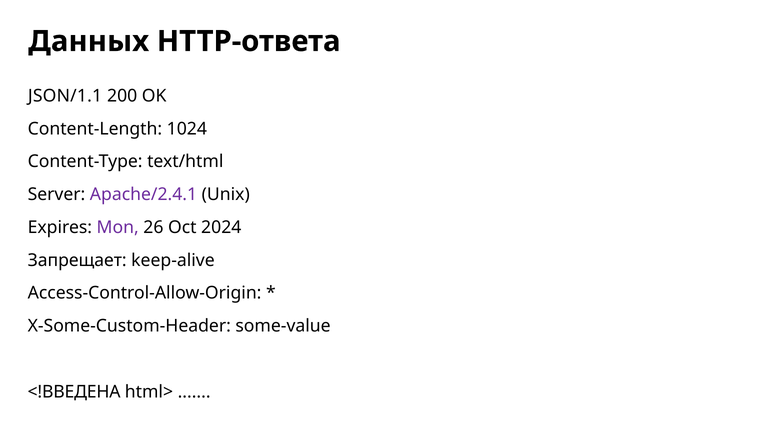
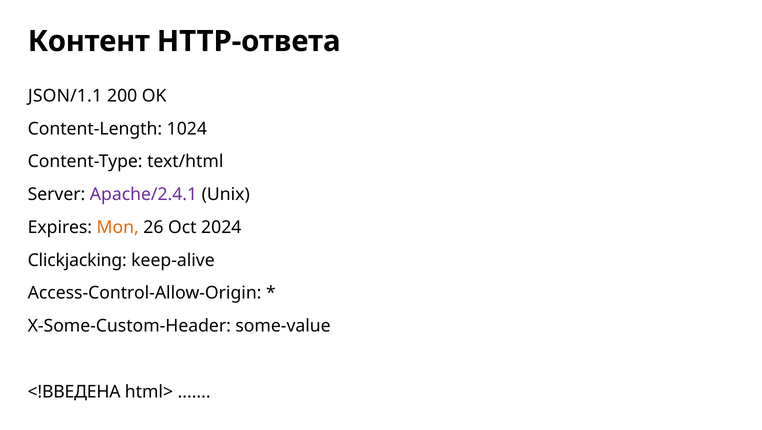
Данных: Данных -> Контент
Mon colour: purple -> orange
Запрещает: Запрещает -> Clickjacking
